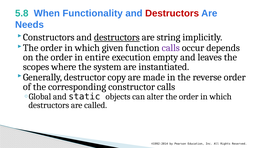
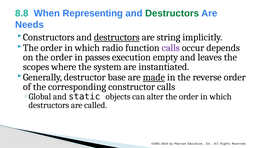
5.8: 5.8 -> 8.8
Functionality: Functionality -> Representing
Destructors at (172, 13) colour: red -> green
given: given -> radio
entire: entire -> passes
copy: copy -> base
made underline: none -> present
